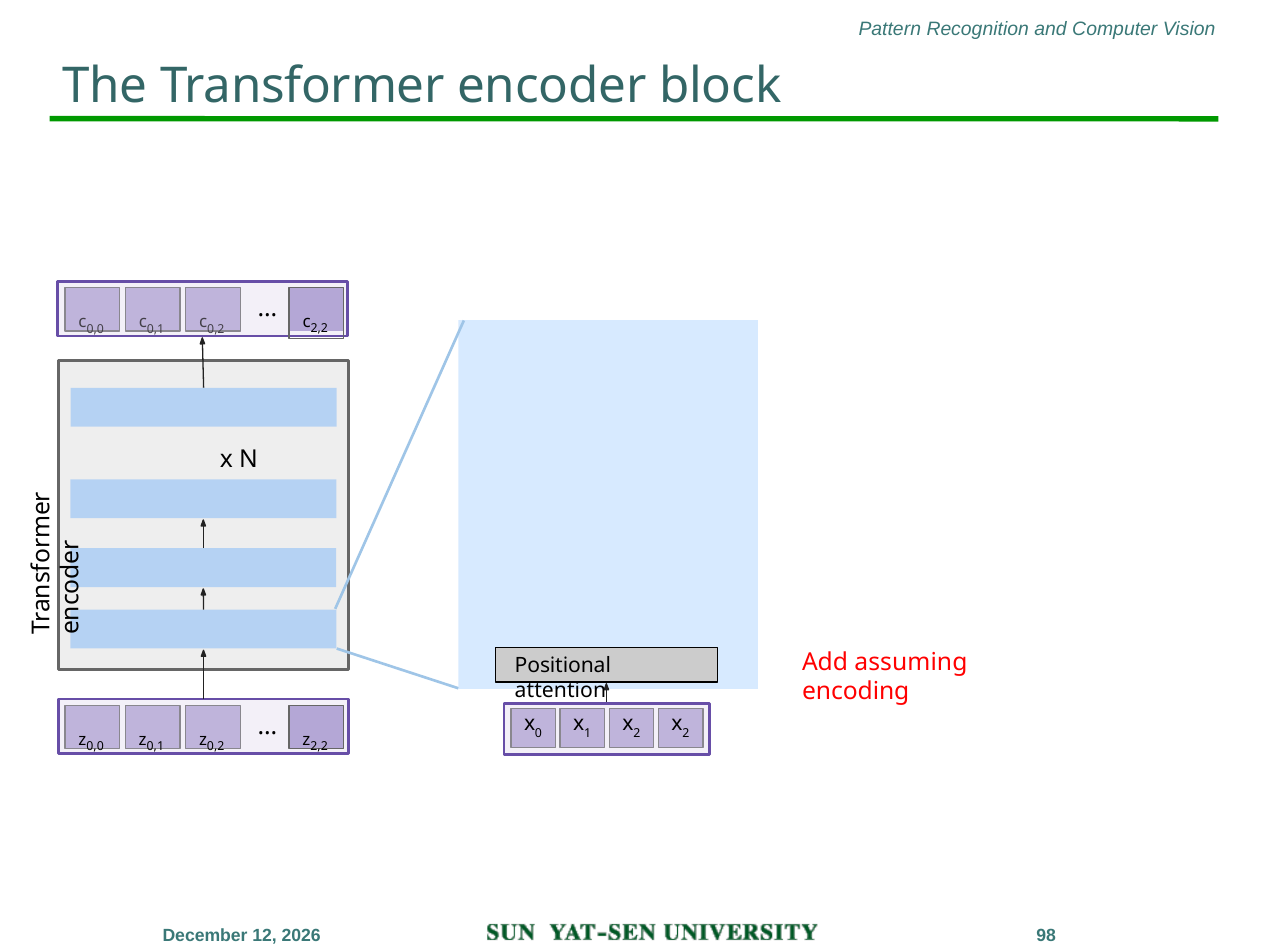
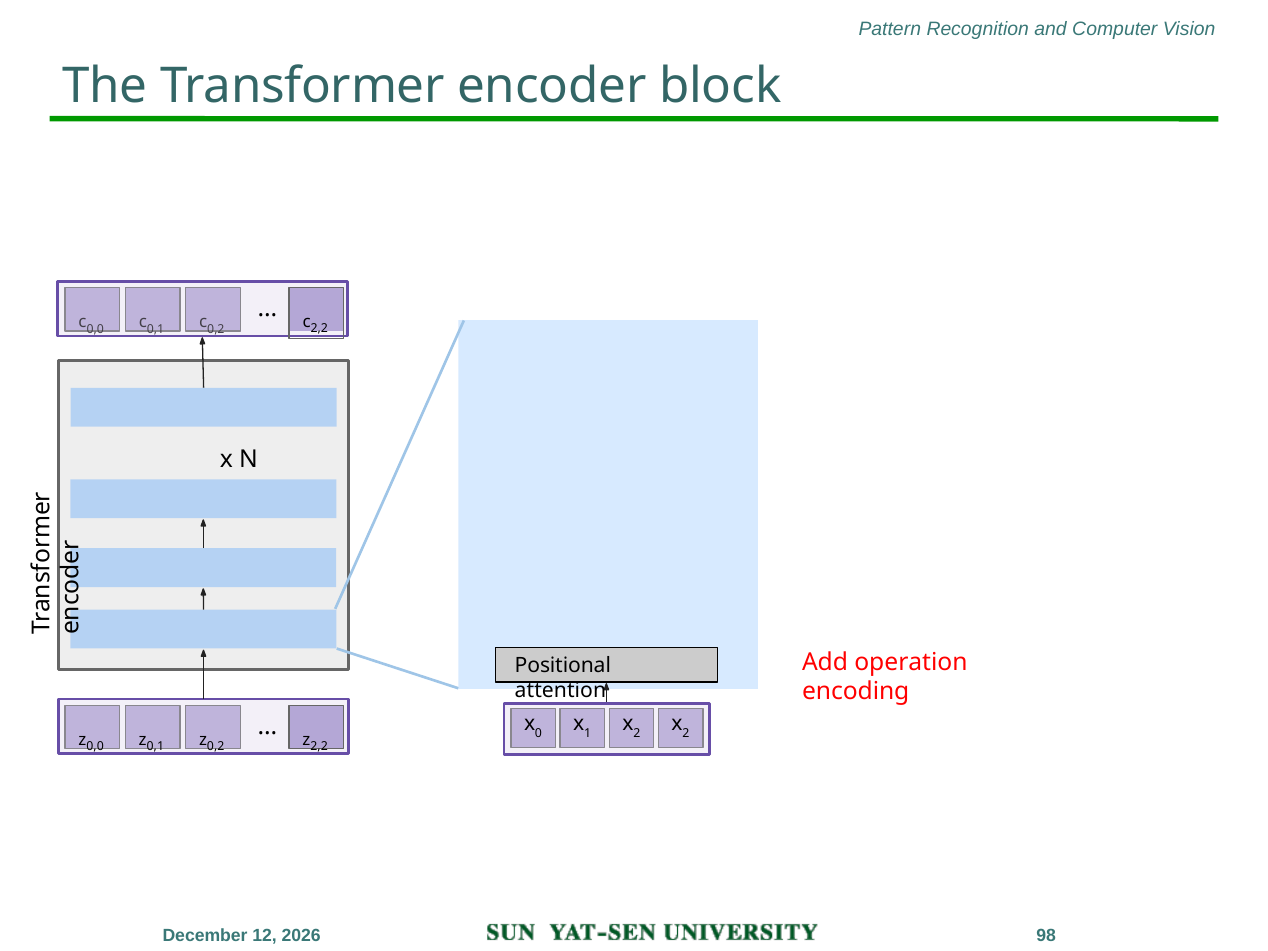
assuming: assuming -> operation
